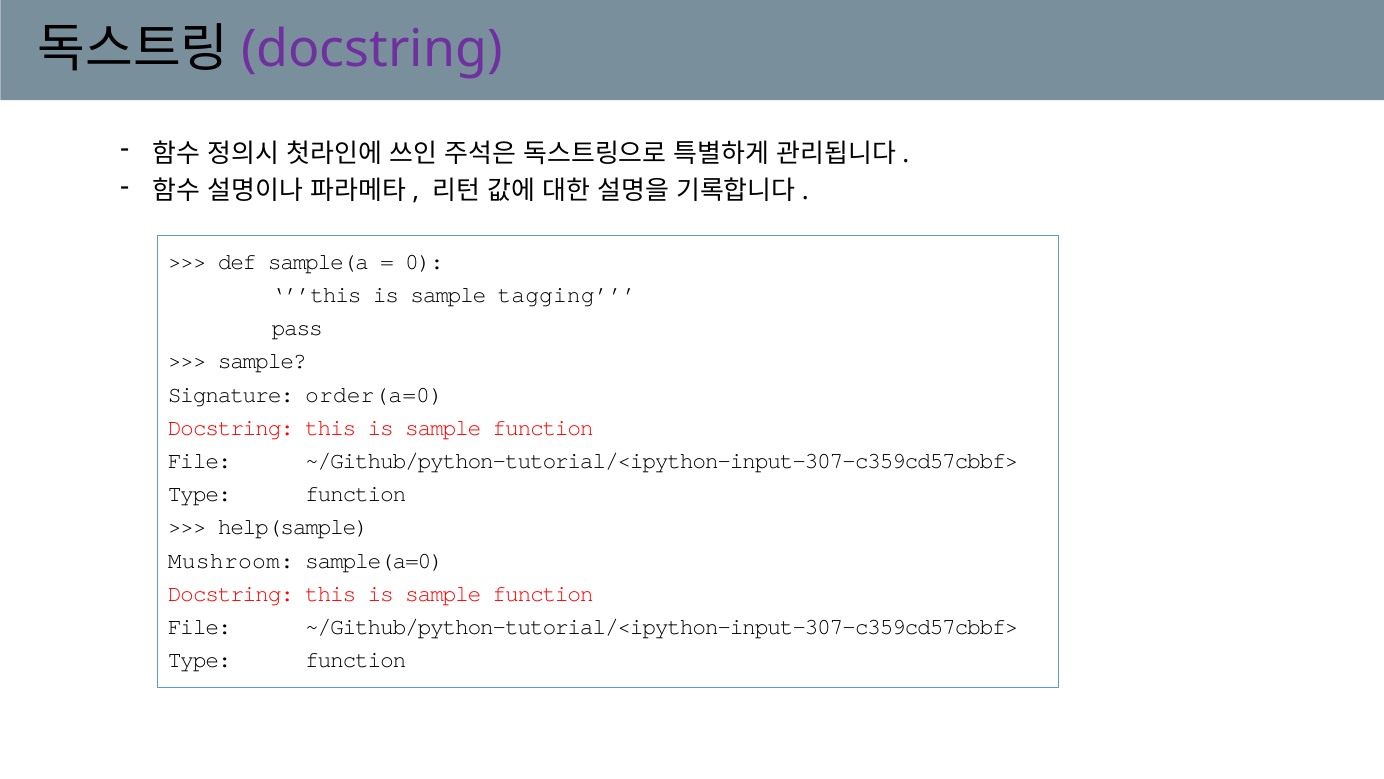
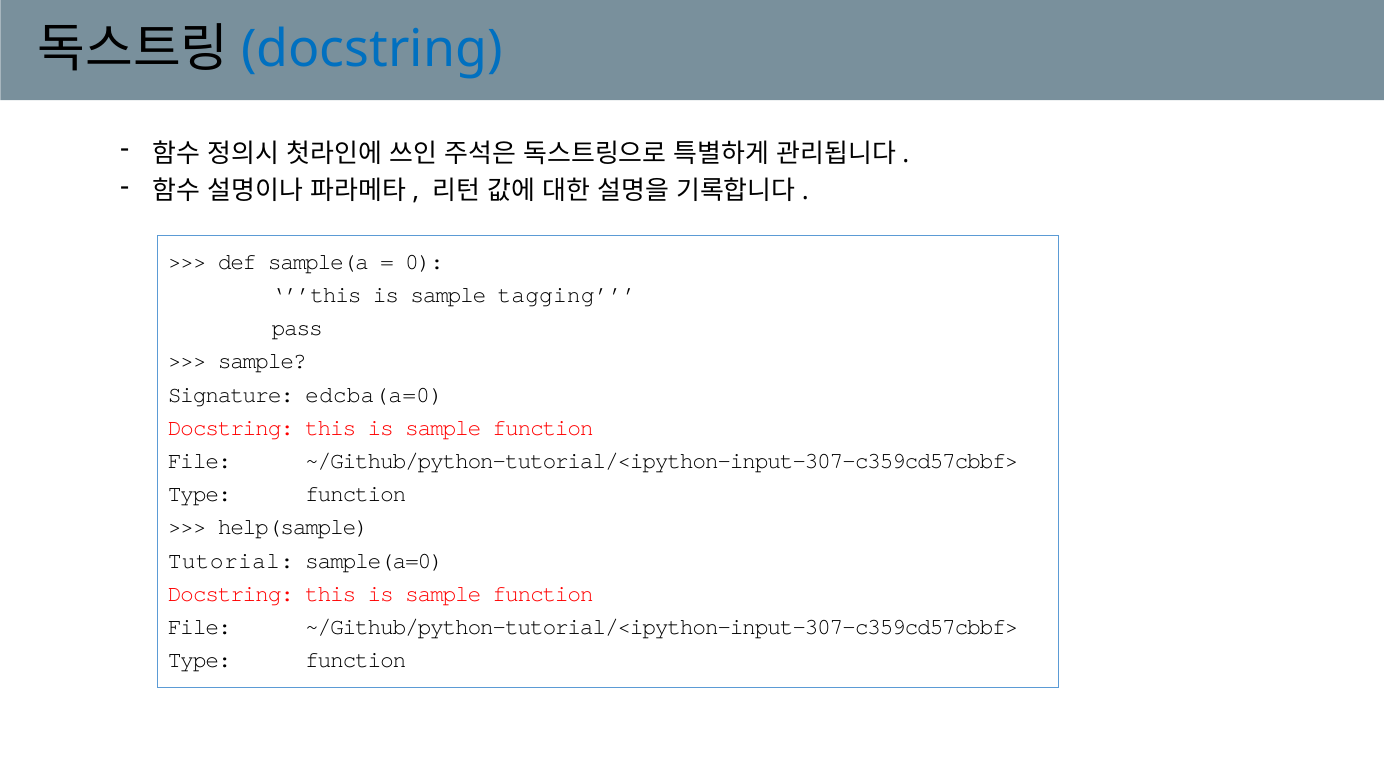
docstring at (372, 50) colour: purple -> blue
order(a=0: order(a=0 -> edcba(a=0
Mushroom: Mushroom -> Tutorial
